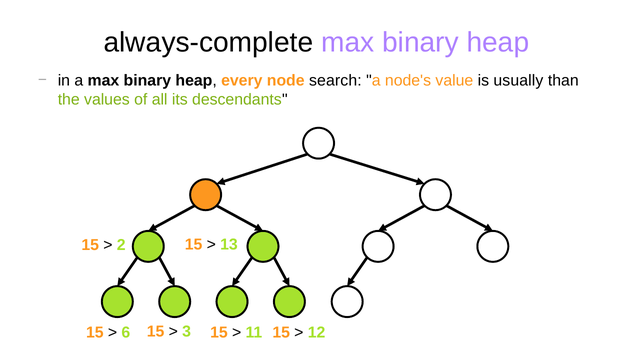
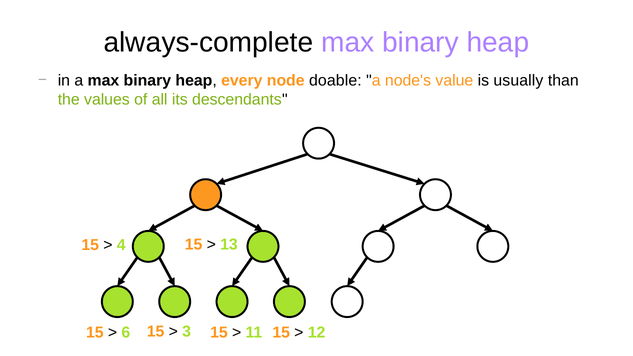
search: search -> doable
2 at (121, 245): 2 -> 4
